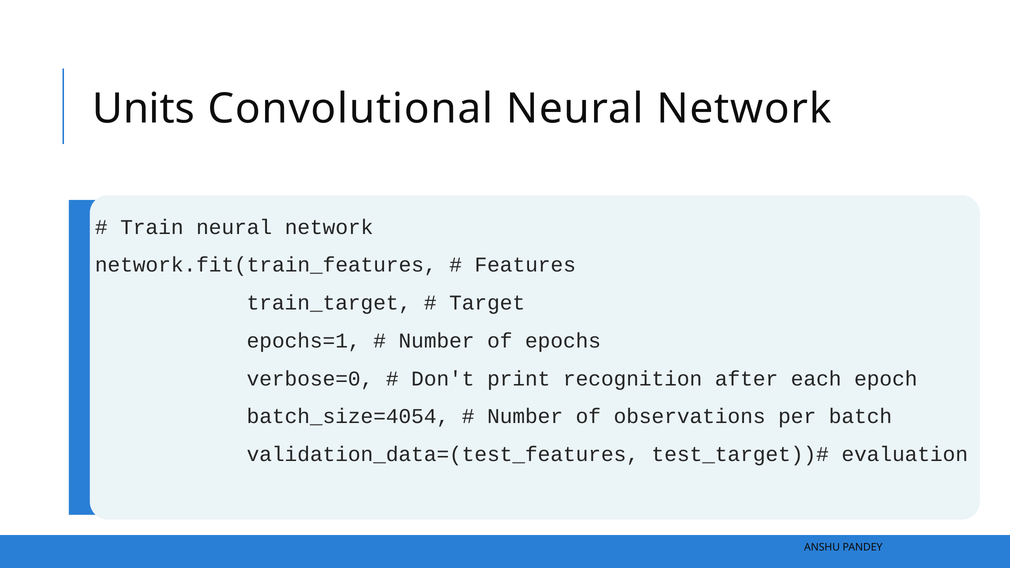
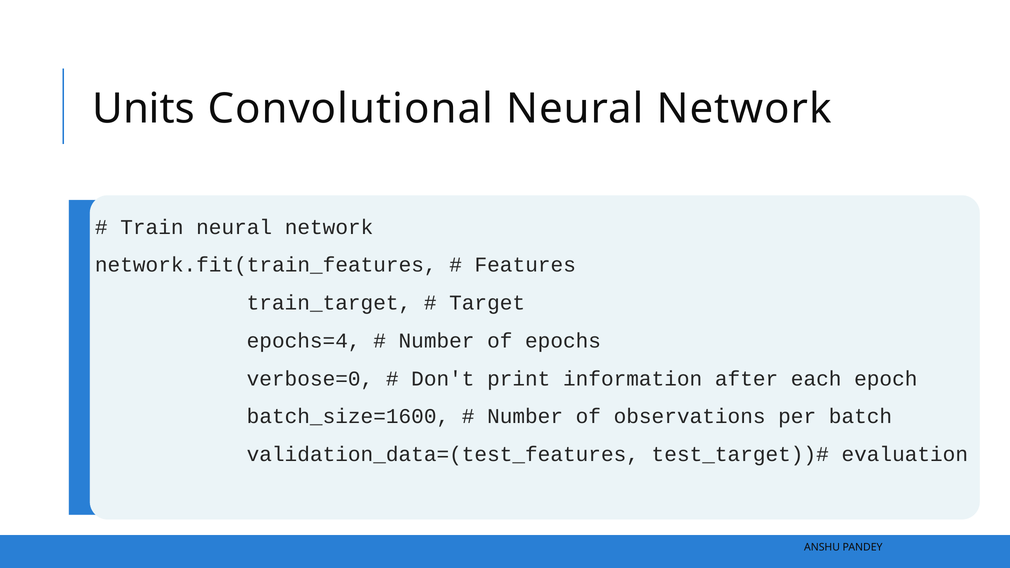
epochs=1: epochs=1 -> epochs=4
recognition: recognition -> information
batch_size=4054: batch_size=4054 -> batch_size=1600
